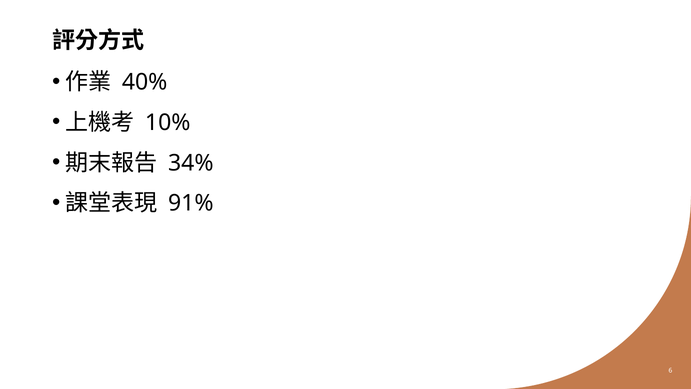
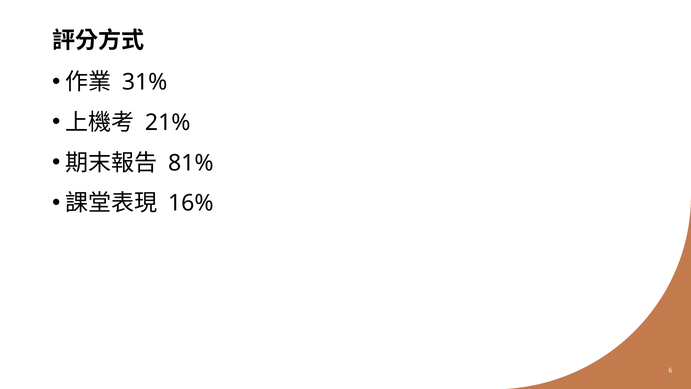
40%: 40% -> 31%
10%: 10% -> 21%
34%: 34% -> 81%
91%: 91% -> 16%
